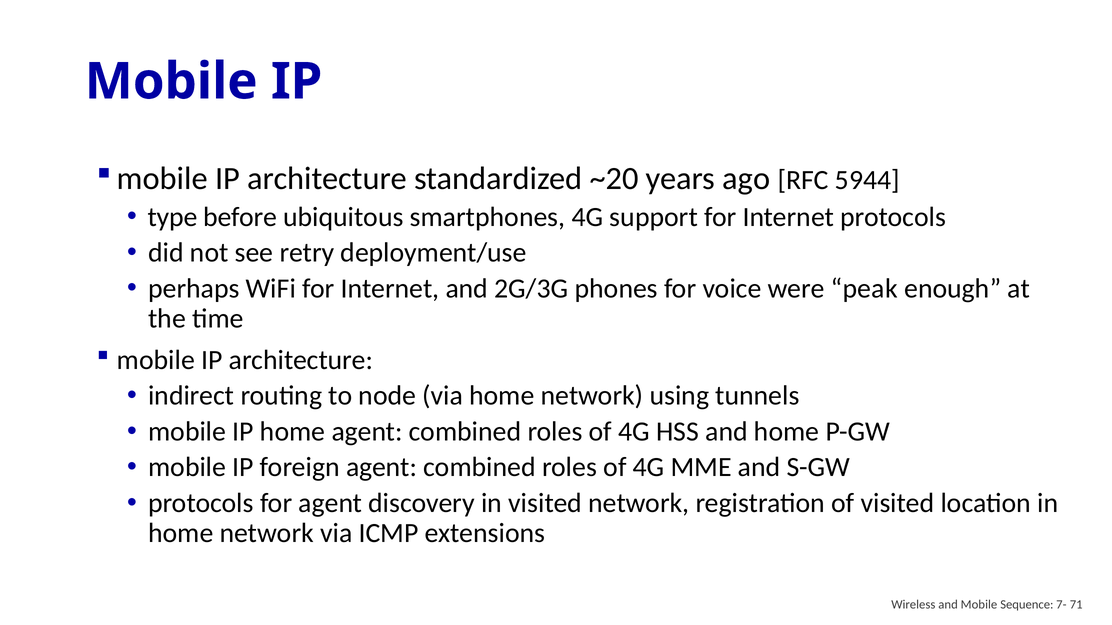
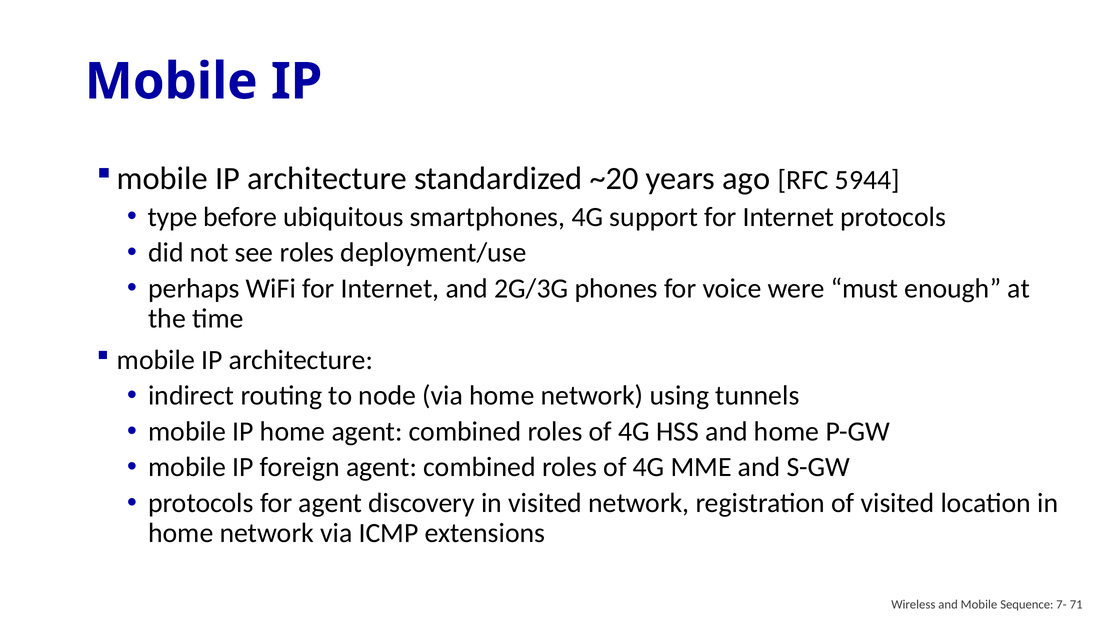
see retry: retry -> roles
peak: peak -> must
